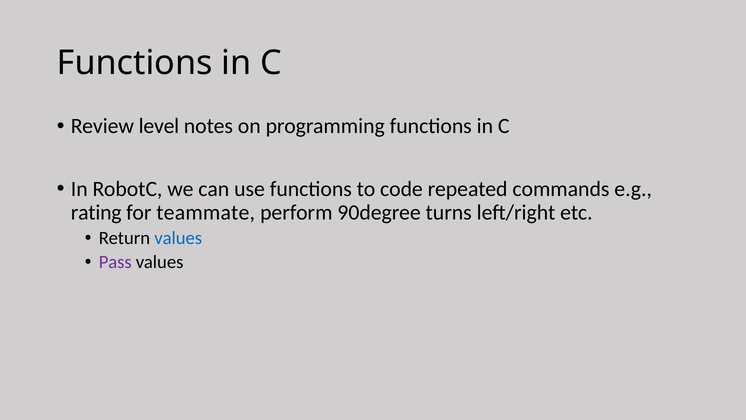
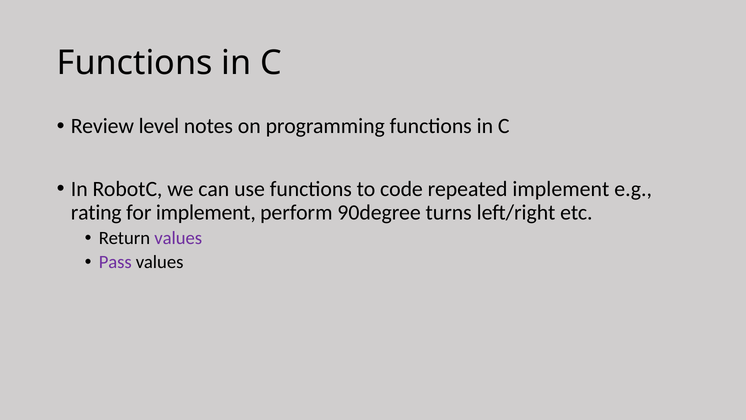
repeated commands: commands -> implement
for teammate: teammate -> implement
values at (178, 238) colour: blue -> purple
